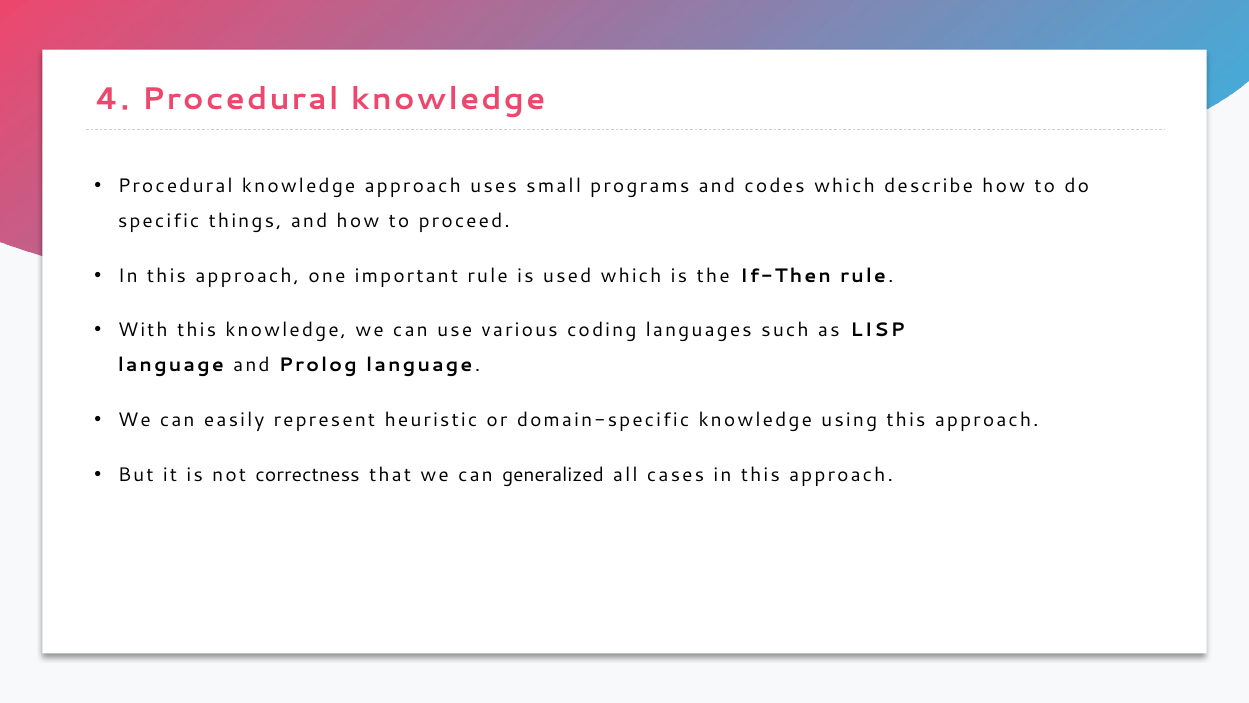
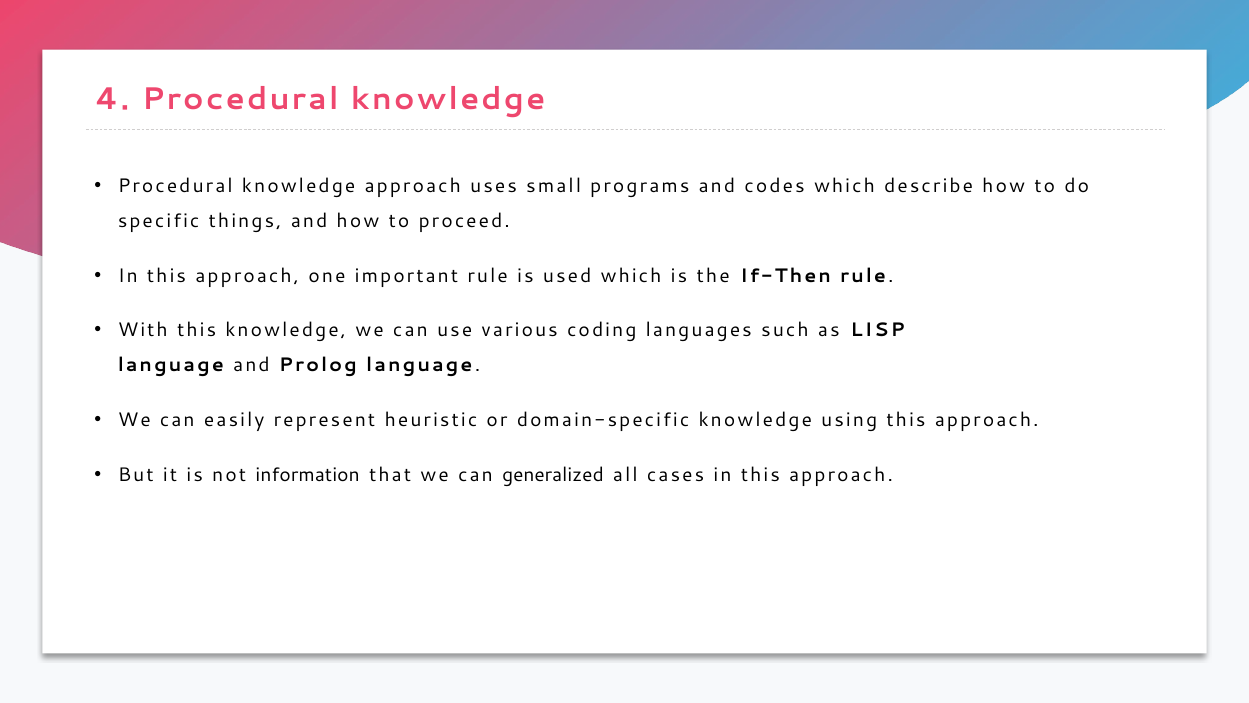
correctness: correctness -> information
